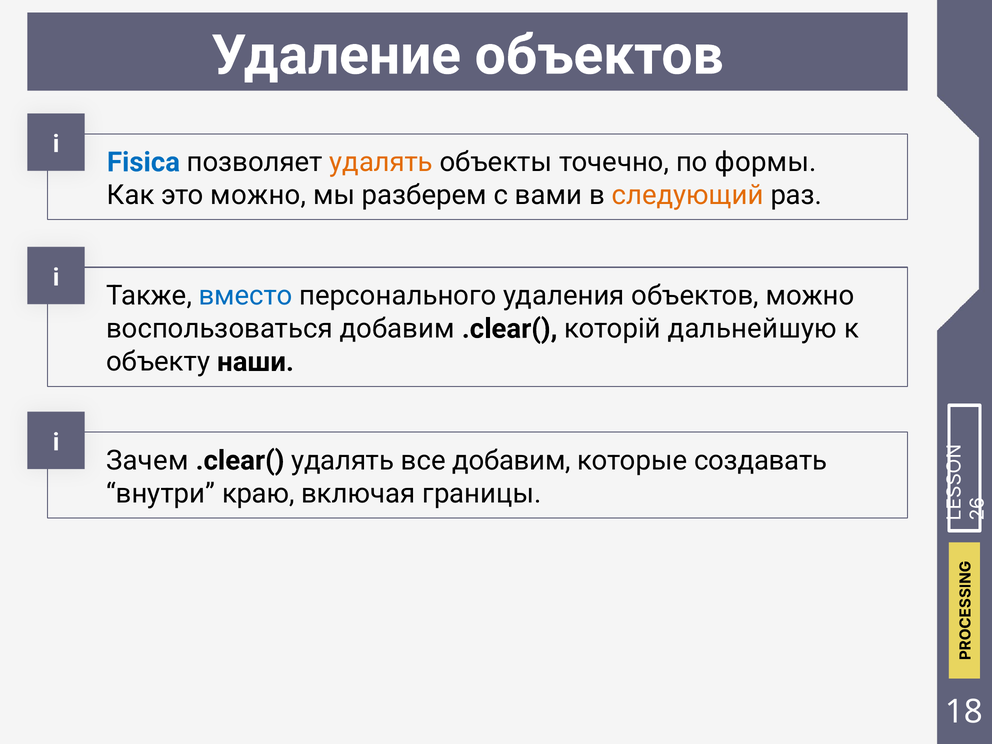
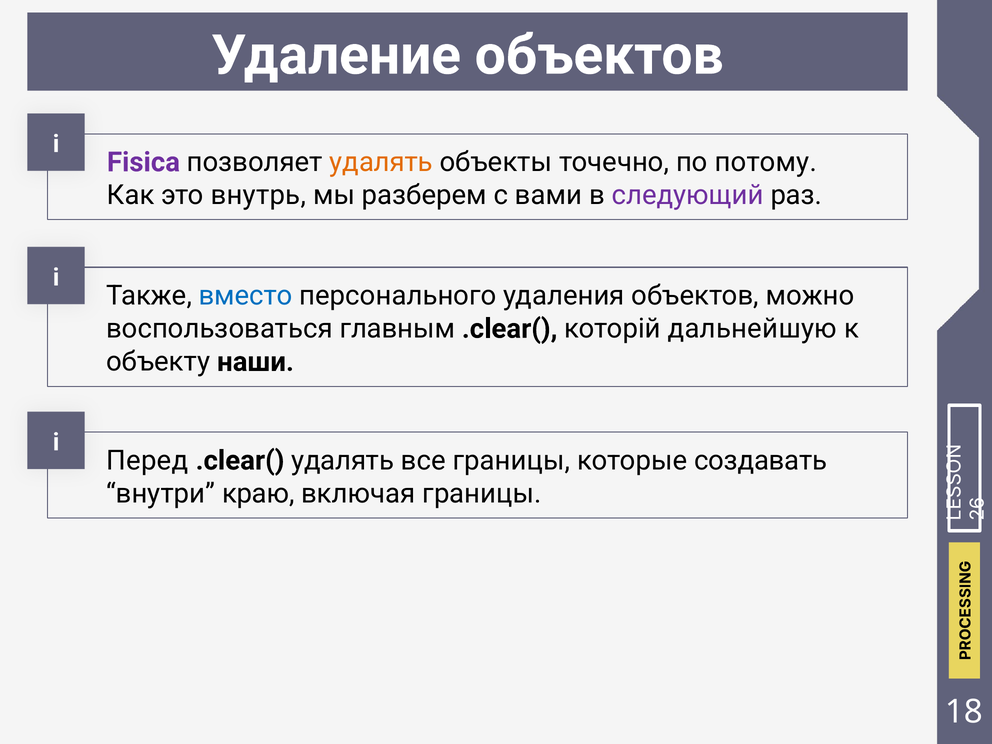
Fisica colour: blue -> purple
формы: формы -> потому
это можно: можно -> внутрь
следующий colour: orange -> purple
воспользоваться добавим: добавим -> главным
Зачем: Зачем -> Перед
все добавим: добавим -> границы
